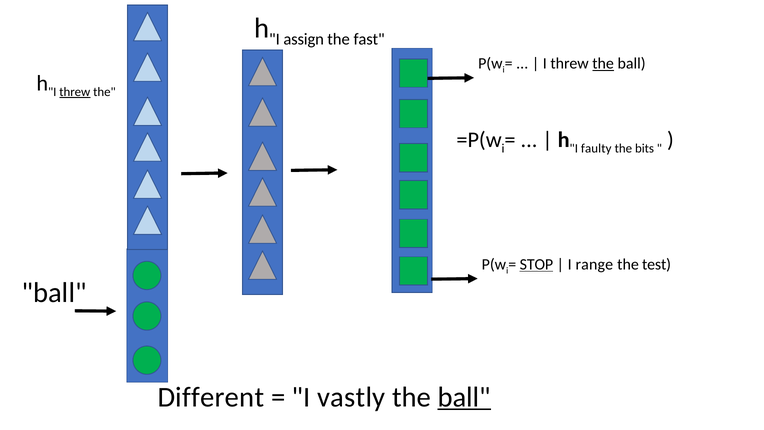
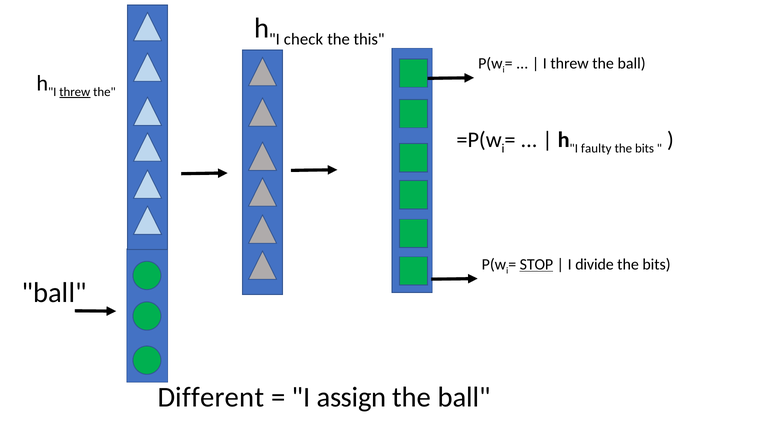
assign: assign -> check
fast: fast -> this
the at (603, 64) underline: present -> none
range: range -> divide
test at (657, 264): test -> bits
vastly: vastly -> assign
ball at (464, 397) underline: present -> none
